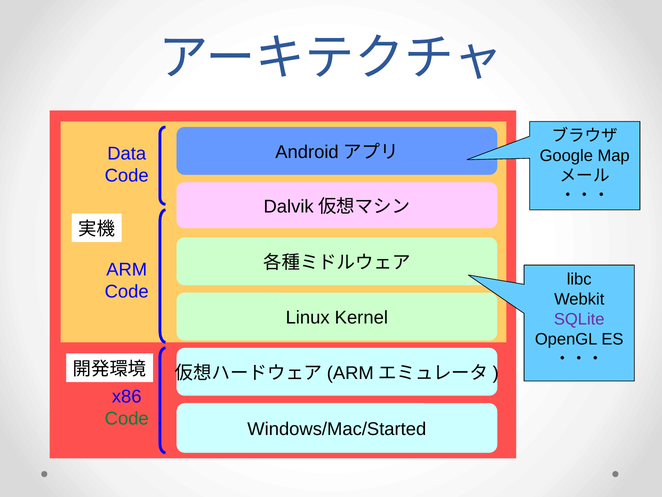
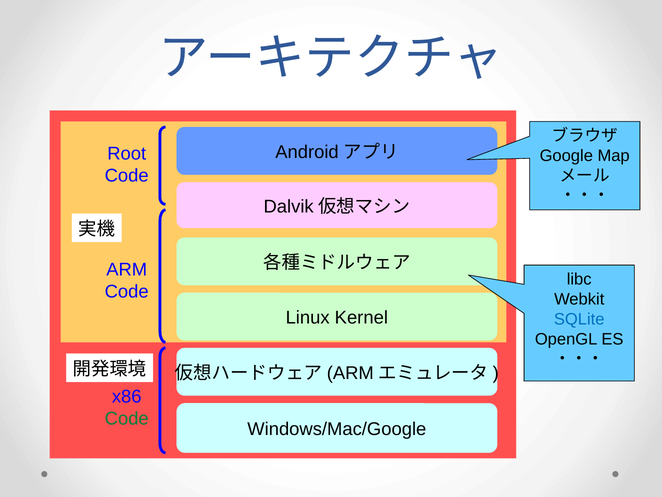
Data: Data -> Root
SQLite colour: purple -> blue
Windows/Mac/Started: Windows/Mac/Started -> Windows/Mac/Google
